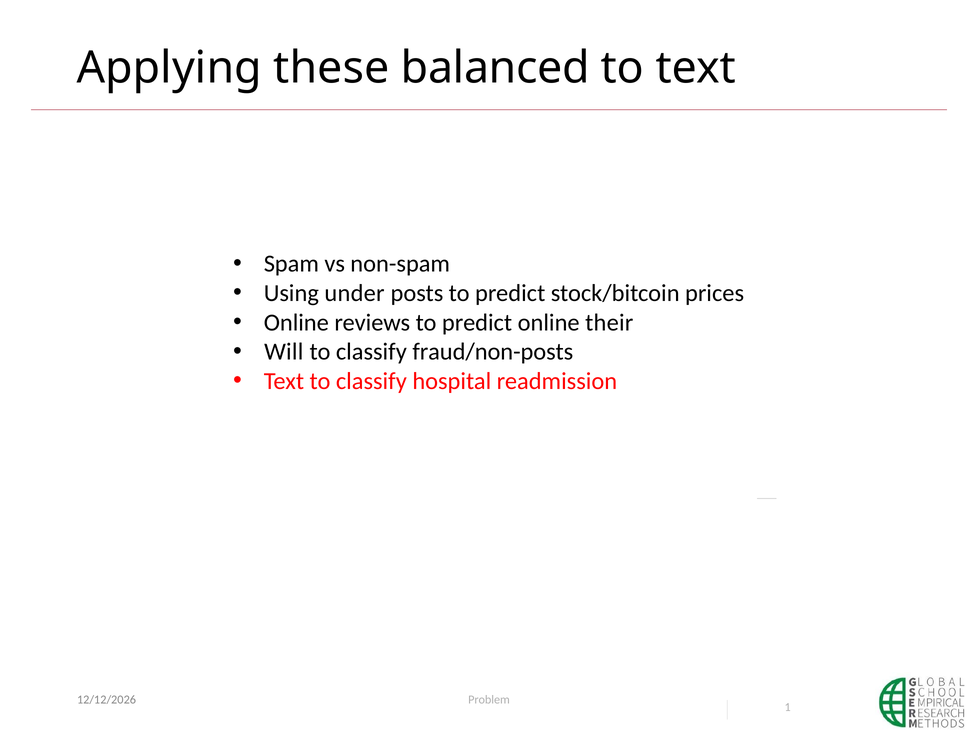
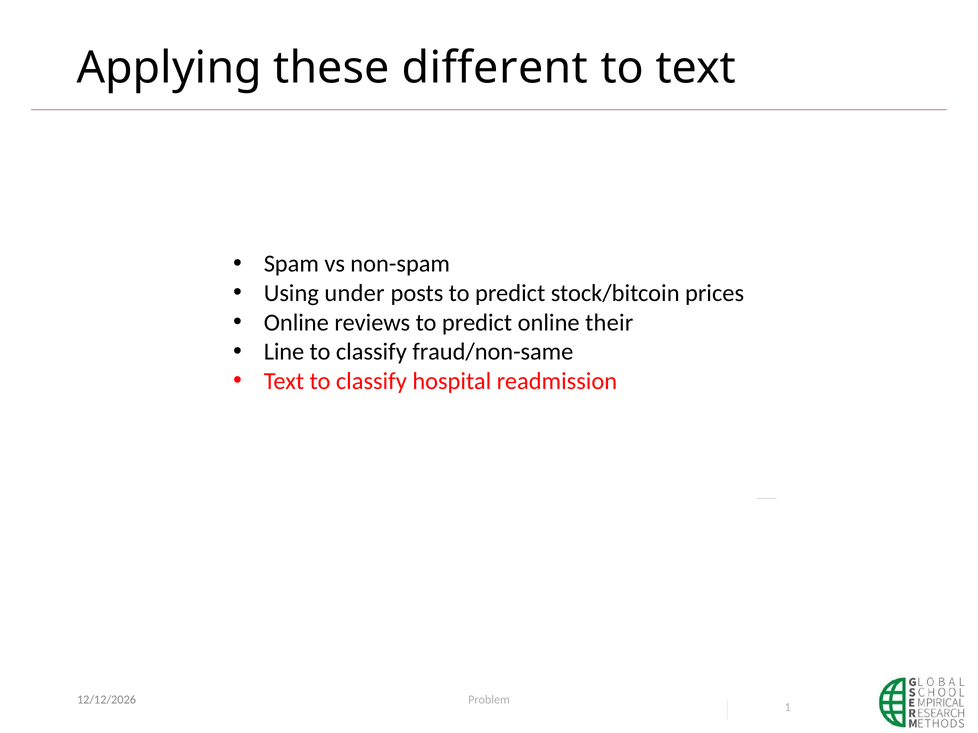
balanced: balanced -> different
Will: Will -> Line
fraud/non-posts: fraud/non-posts -> fraud/non-same
